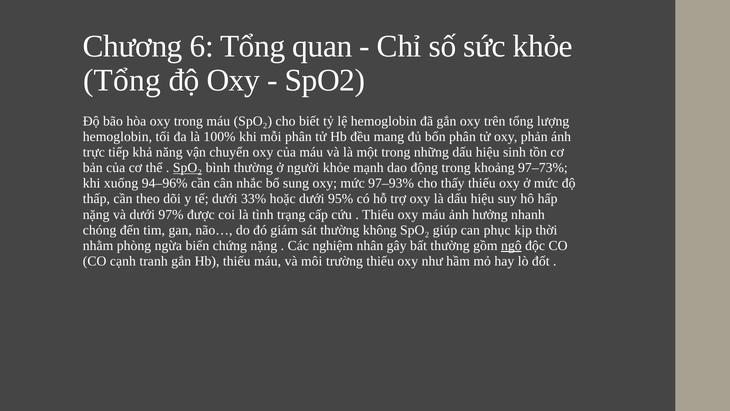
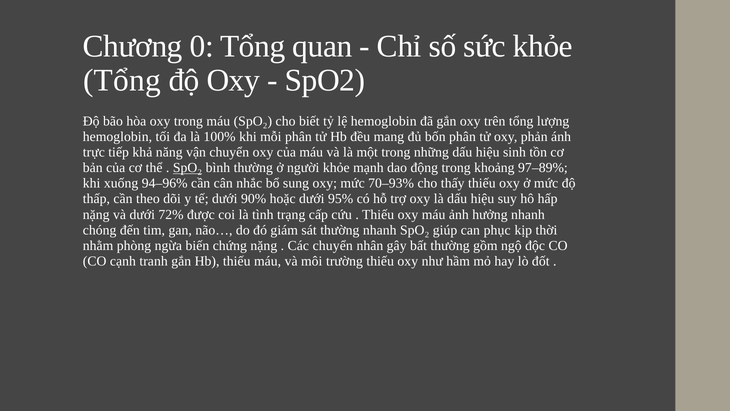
6: 6 -> 0
97–73%: 97–73% -> 97–89%
97–93%: 97–93% -> 70–93%
33%: 33% -> 90%
97%: 97% -> 72%
thường không: không -> nhanh
Các nghiệm: nghiệm -> chuyển
ngộ underline: present -> none
